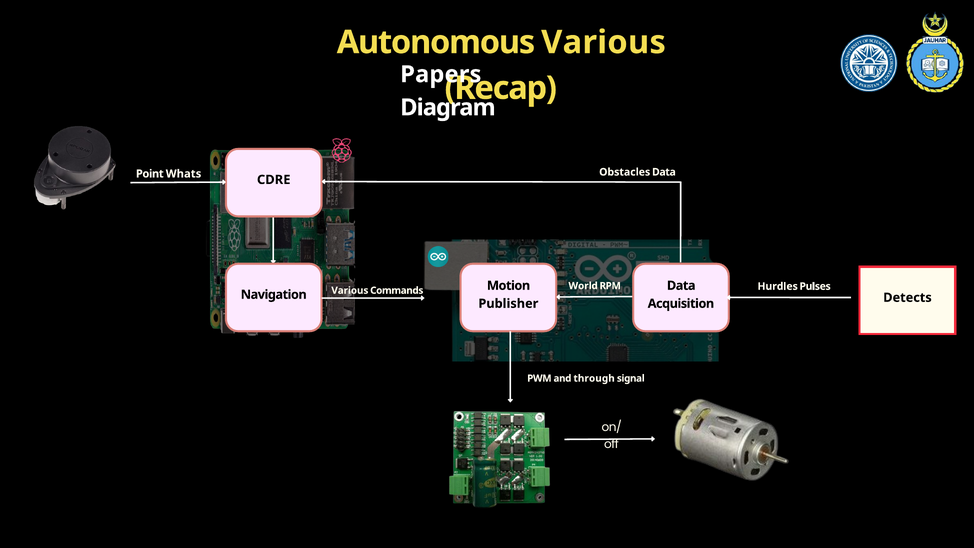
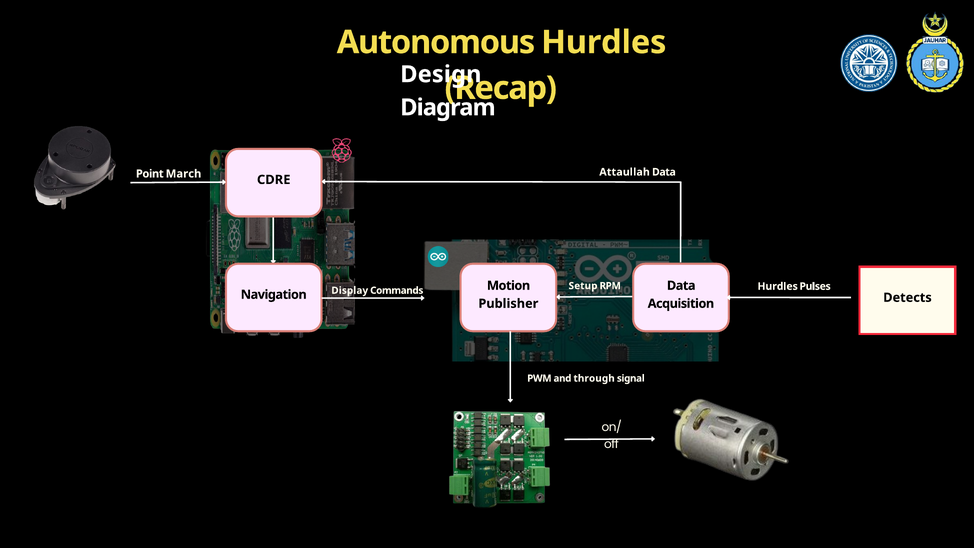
Autonomous Various: Various -> Hurdles
Papers: Papers -> Design
Obstacles: Obstacles -> Attaullah
Whats: Whats -> March
World: World -> Setup
Various at (350, 290): Various -> Display
